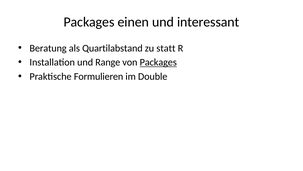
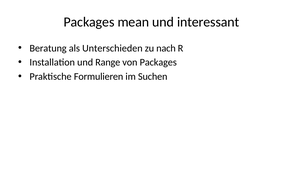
einen: einen -> mean
Quartilabstand: Quartilabstand -> Unterschieden
statt: statt -> nach
Packages at (158, 62) underline: present -> none
Double: Double -> Suchen
